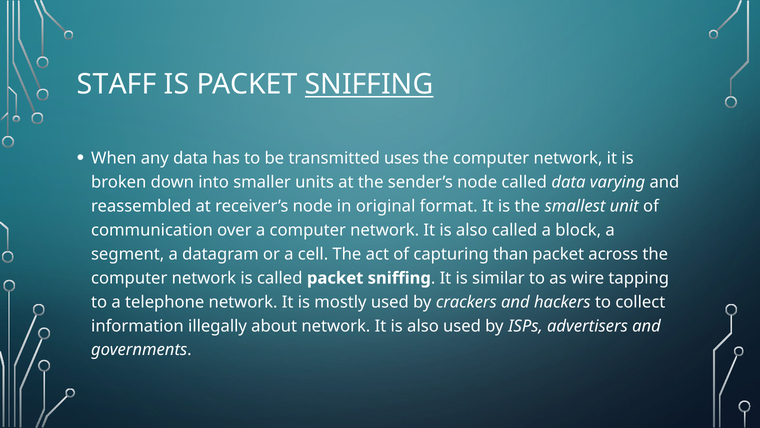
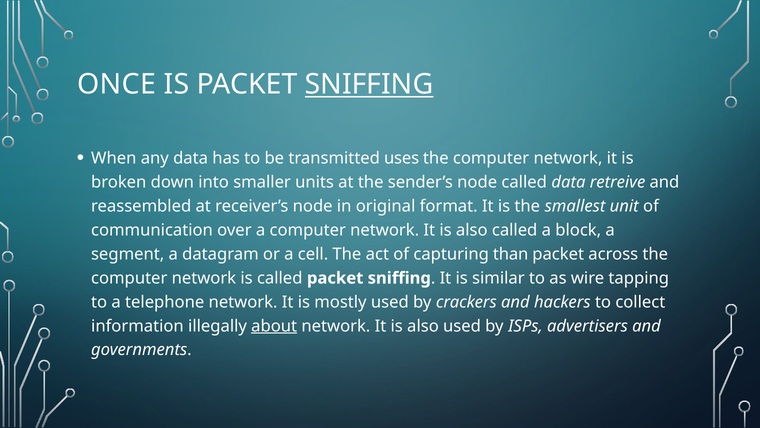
STAFF: STAFF -> ONCE
varying: varying -> retreive
about underline: none -> present
